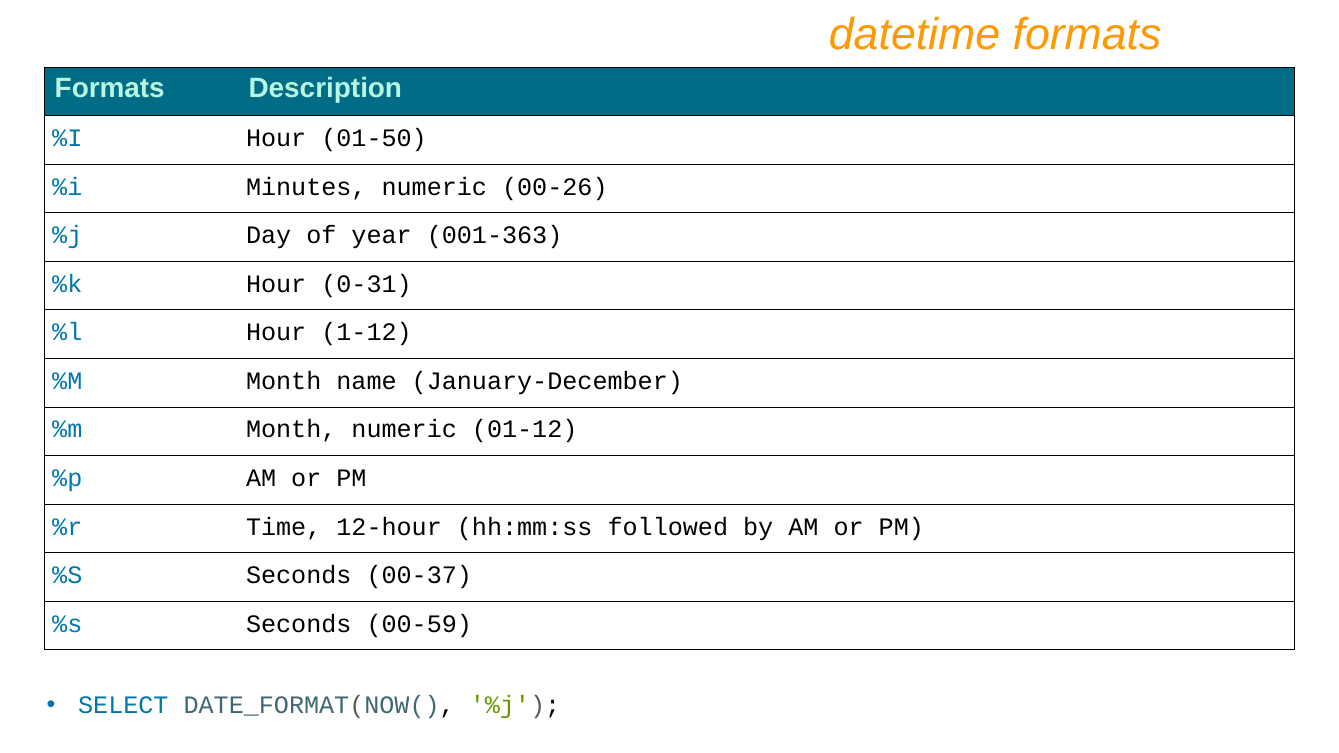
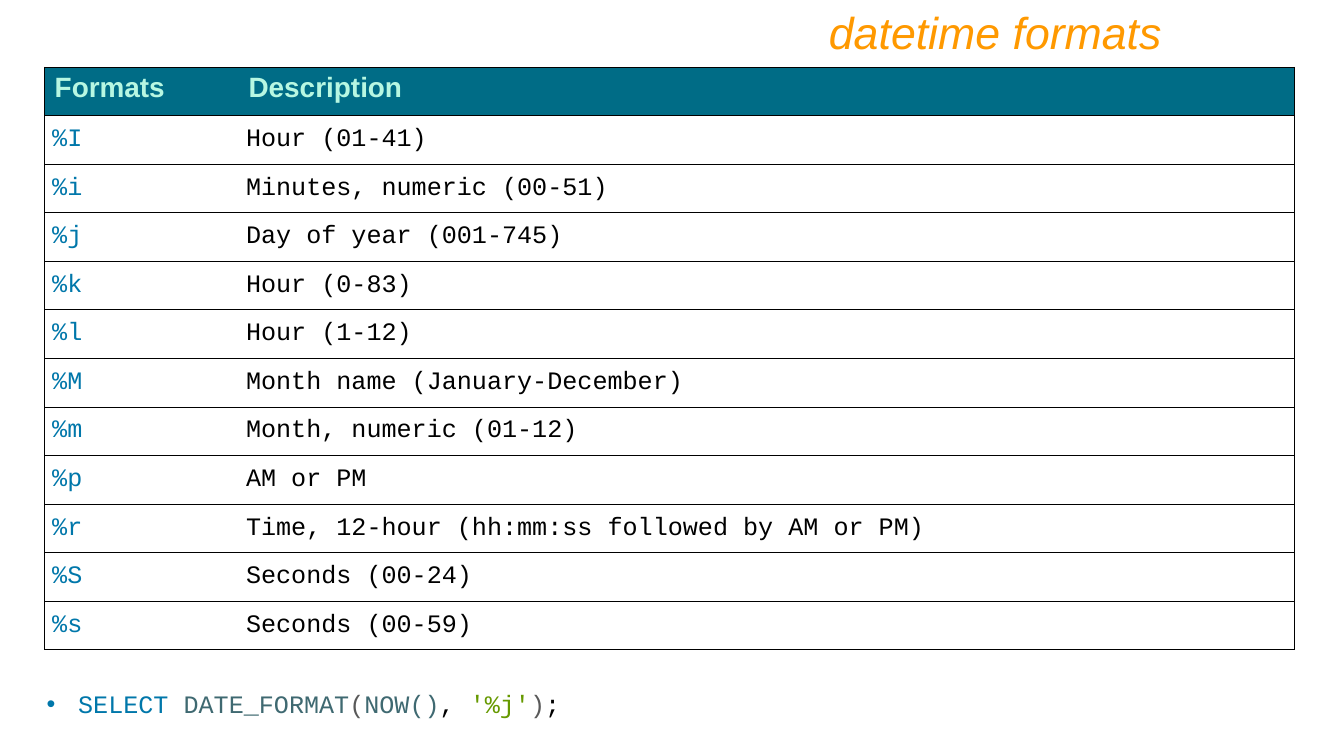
01-50: 01-50 -> 01-41
00-26: 00-26 -> 00-51
001-363: 001-363 -> 001-745
0-31: 0-31 -> 0-83
00-37: 00-37 -> 00-24
